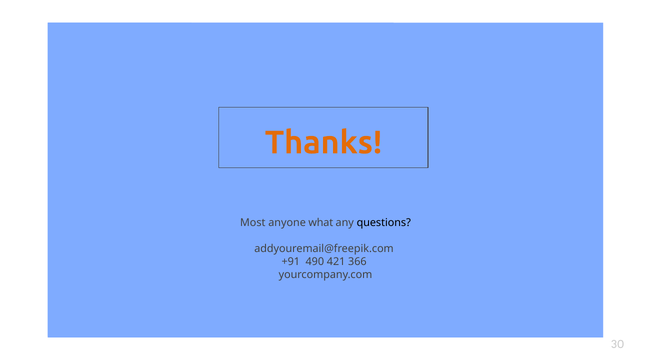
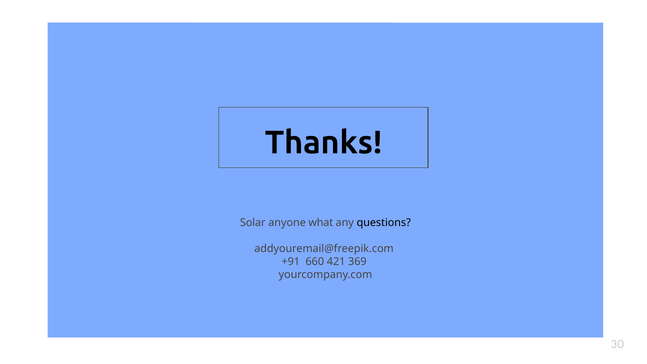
Thanks colour: orange -> black
Most: Most -> Solar
490: 490 -> 660
366: 366 -> 369
